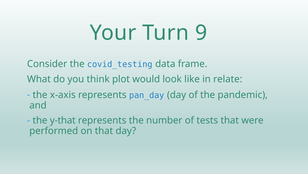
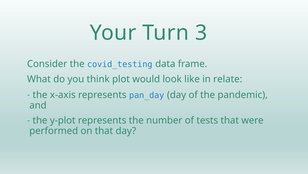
9: 9 -> 3
y-that: y-that -> y-plot
